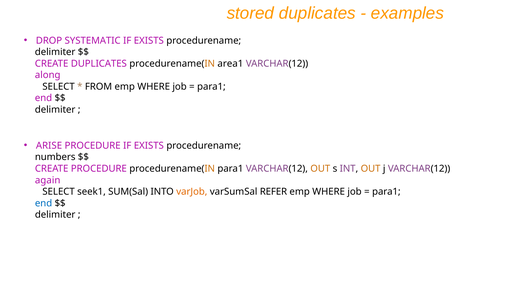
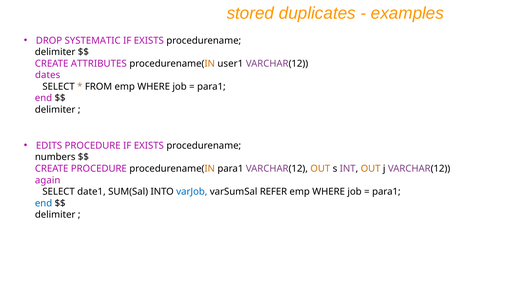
CREATE DUPLICATES: DUPLICATES -> ATTRIBUTES
area1: area1 -> user1
along: along -> dates
ARISE: ARISE -> EDITS
seek1: seek1 -> date1
varJob colour: orange -> blue
